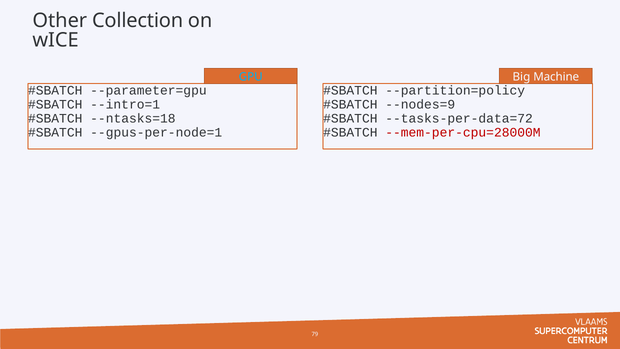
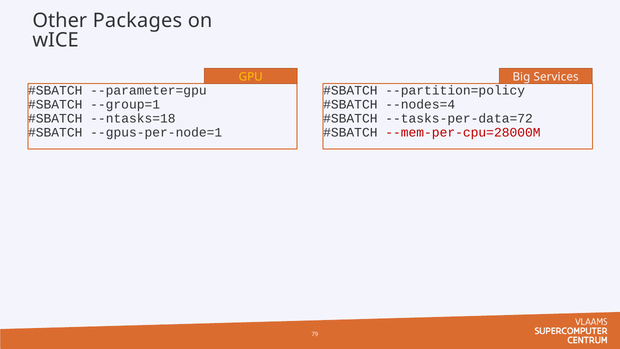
Collection: Collection -> Packages
GPU colour: light blue -> yellow
Machine: Machine -> Services
--intro=1: --intro=1 -> --group=1
--nodes=9: --nodes=9 -> --nodes=4
